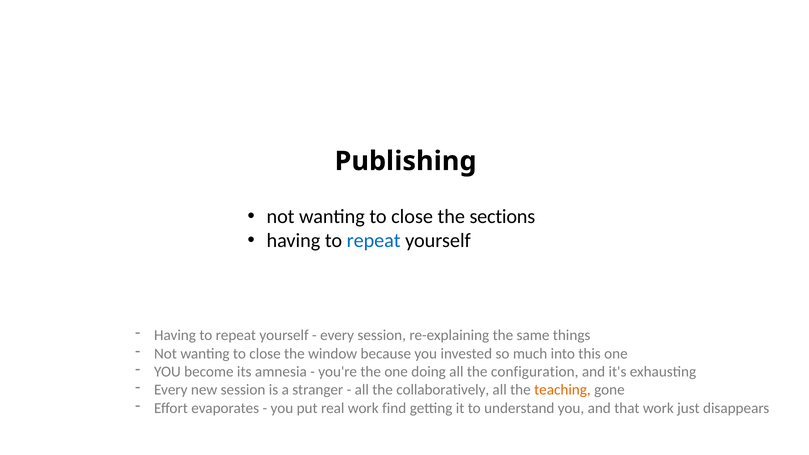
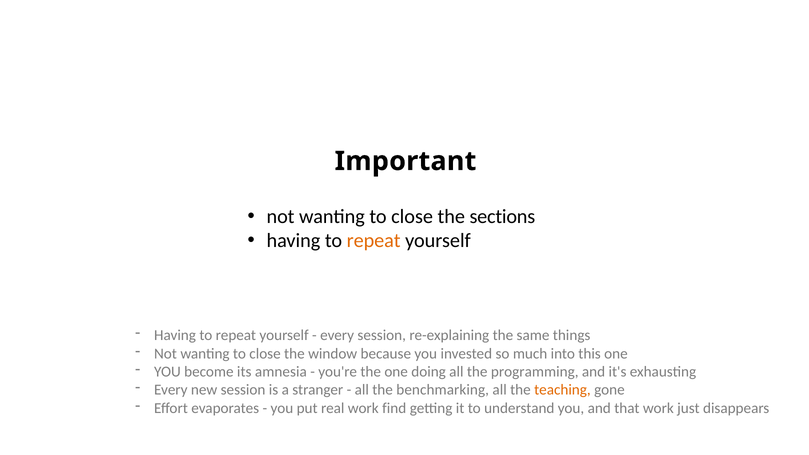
Publishing: Publishing -> Important
repeat at (374, 241) colour: blue -> orange
configuration: configuration -> programming
collaboratively: collaboratively -> benchmarking
